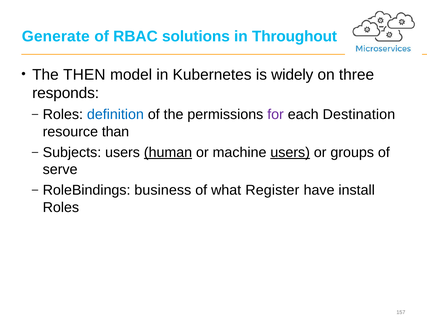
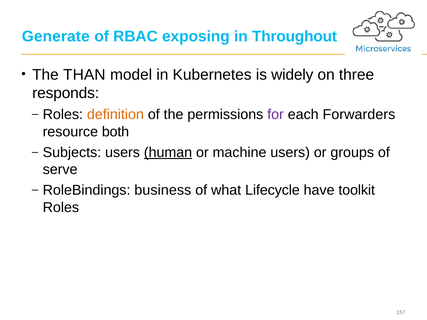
solutions: solutions -> exposing
THEN: THEN -> THAN
definition colour: blue -> orange
Destination: Destination -> Forwarders
than: than -> both
users at (290, 153) underline: present -> none
Register: Register -> Lifecycle
install: install -> toolkit
